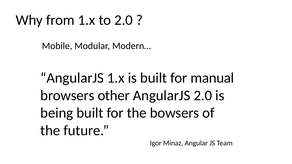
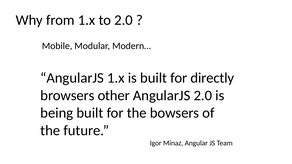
manual: manual -> directly
